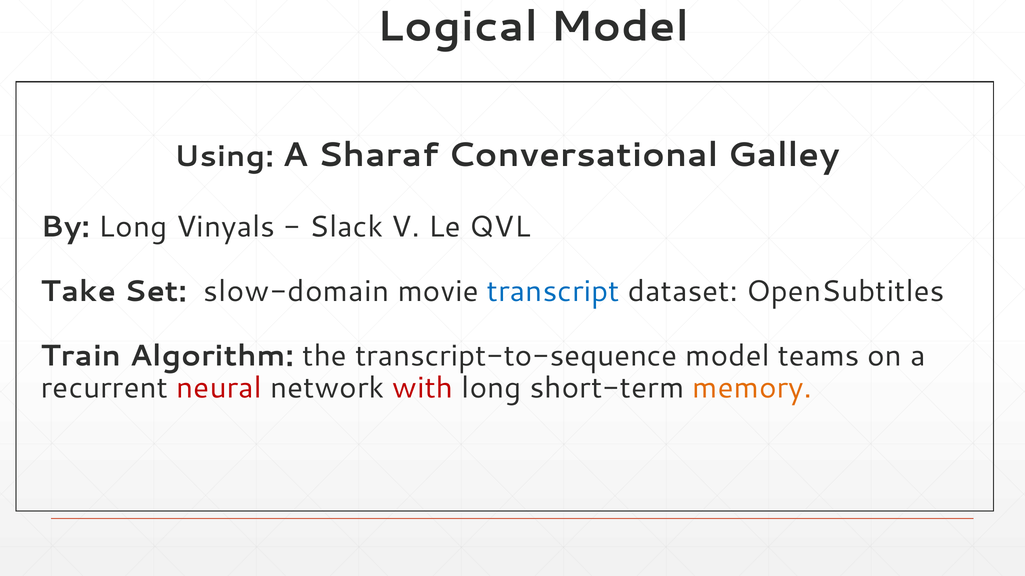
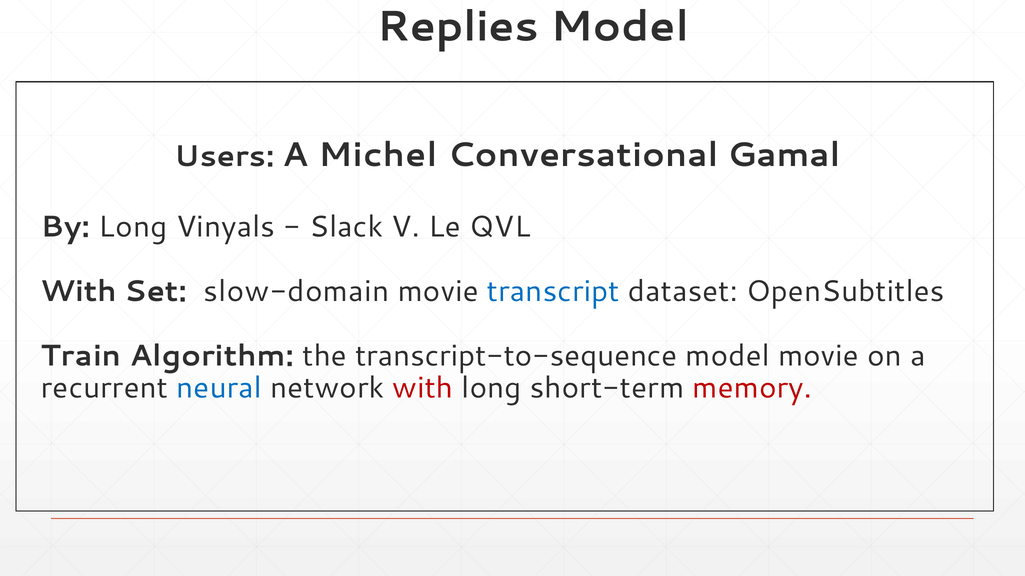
Logical: Logical -> Replies
Using: Using -> Users
Sharaf: Sharaf -> Michel
Galley: Galley -> Gamal
Take at (78, 292): Take -> With
model teams: teams -> movie
neural colour: red -> blue
memory colour: orange -> red
